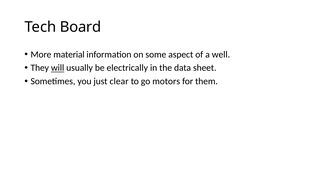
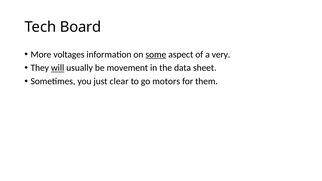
material: material -> voltages
some underline: none -> present
well: well -> very
electrically: electrically -> movement
